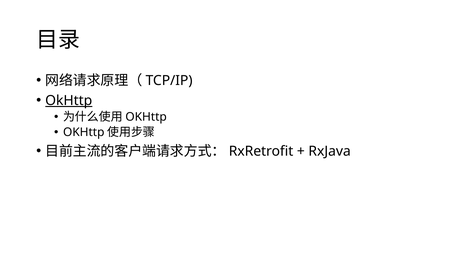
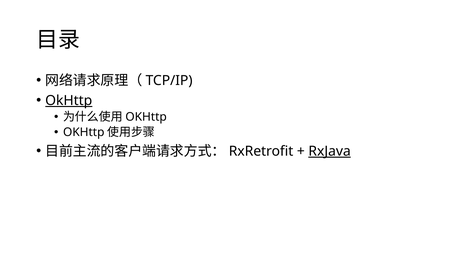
RxJava underline: none -> present
